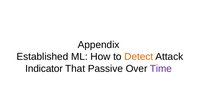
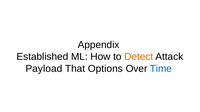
Indicator: Indicator -> Payload
Passive: Passive -> Options
Time colour: purple -> blue
